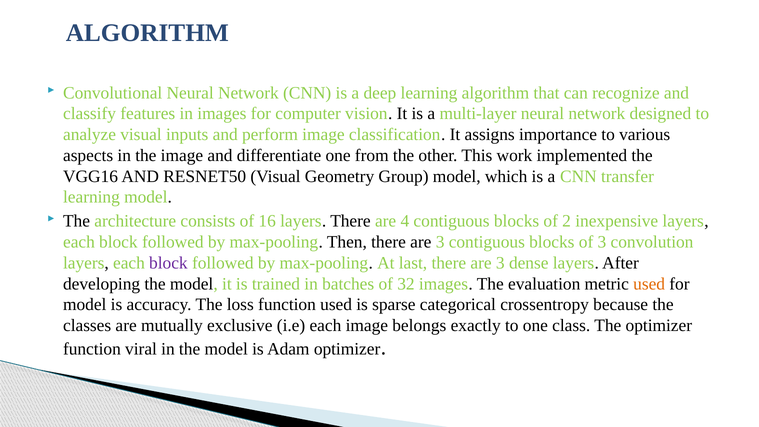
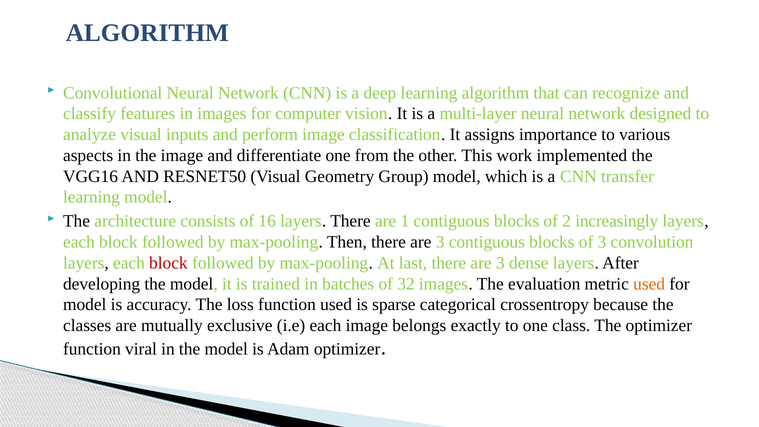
4: 4 -> 1
inexpensive: inexpensive -> increasingly
block at (168, 263) colour: purple -> red
